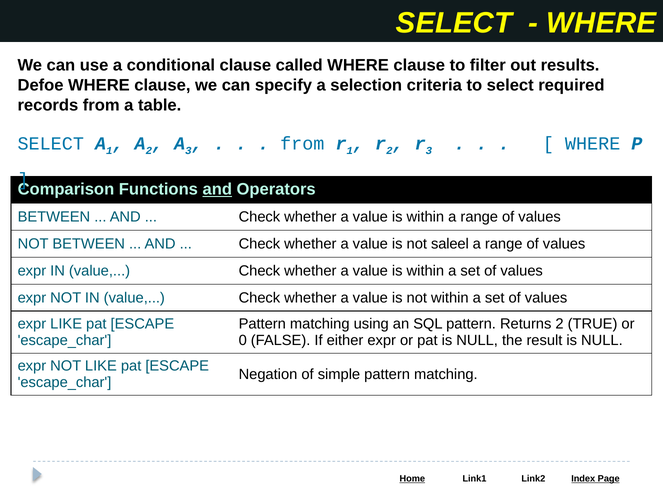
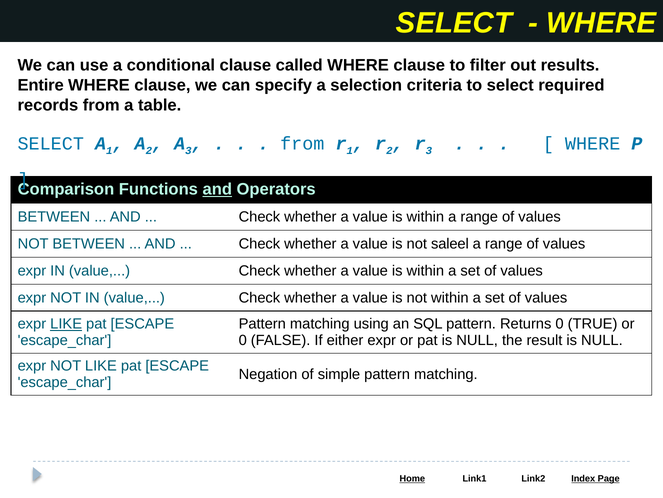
Defoe: Defoe -> Entire
LIKE at (66, 324) underline: none -> present
Returns 2: 2 -> 0
